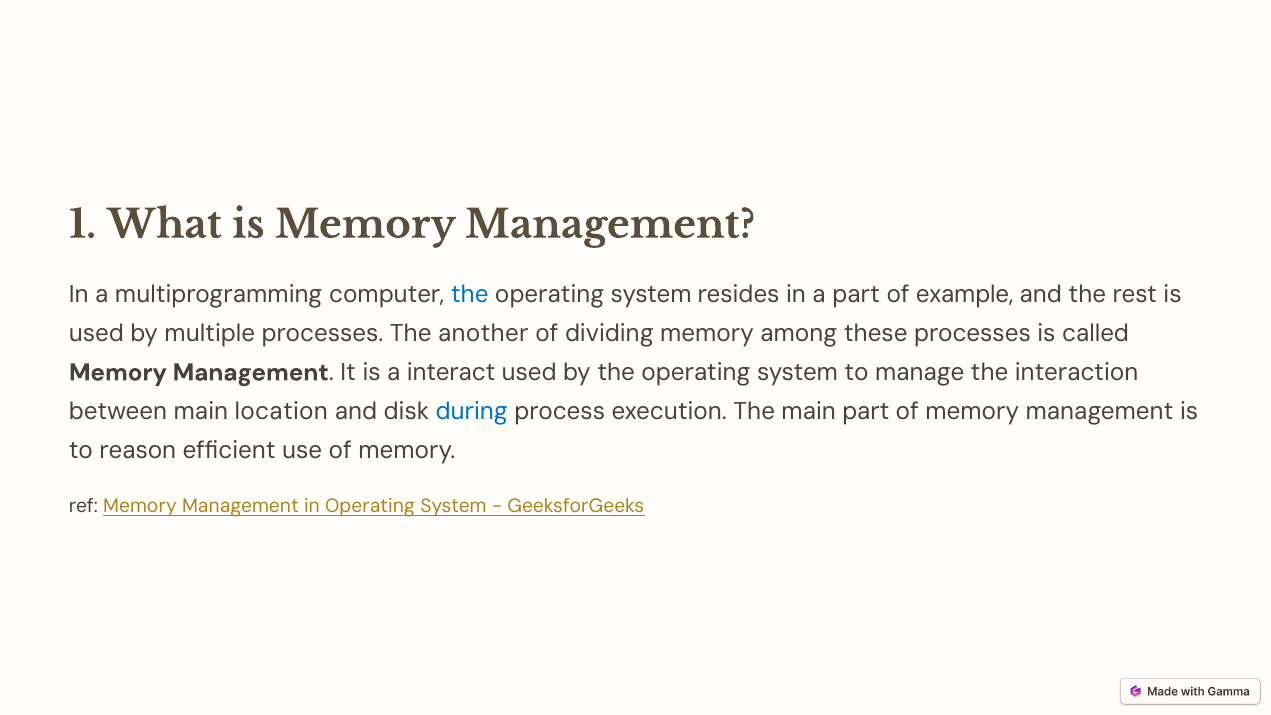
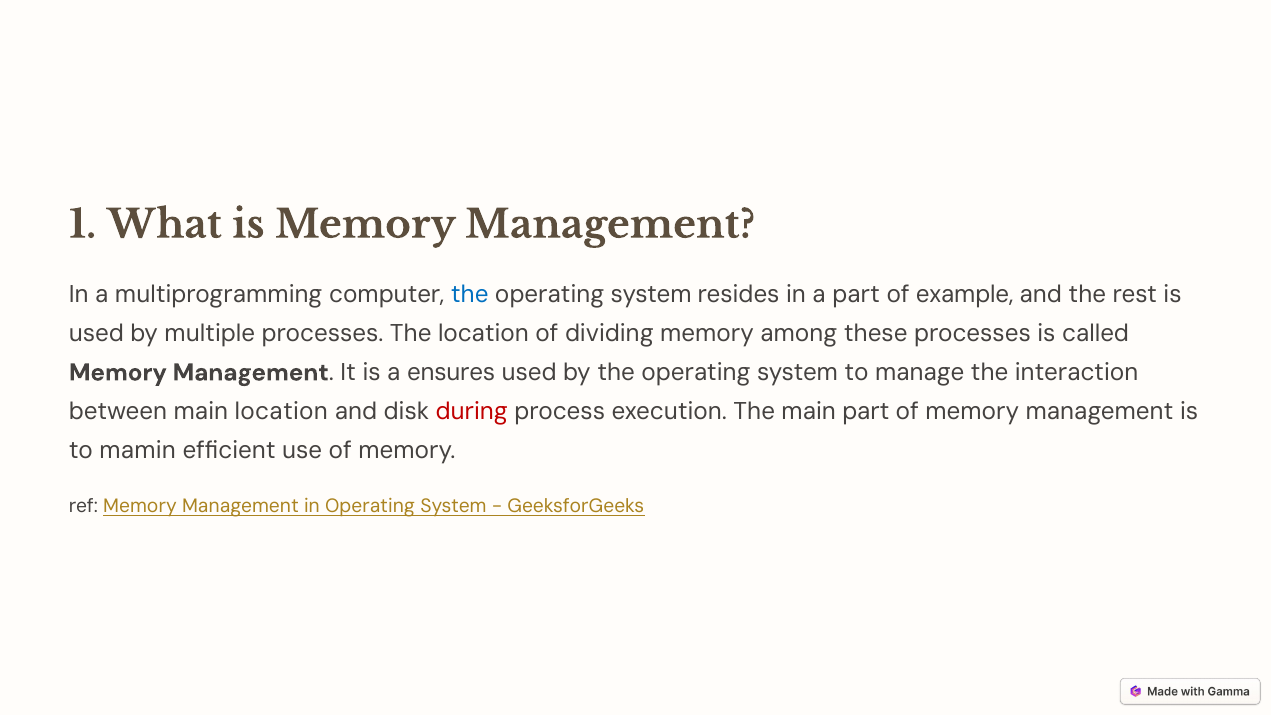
The another: another -> location
interact: interact -> ensures
during colour: blue -> red
reason: reason -> mamin
